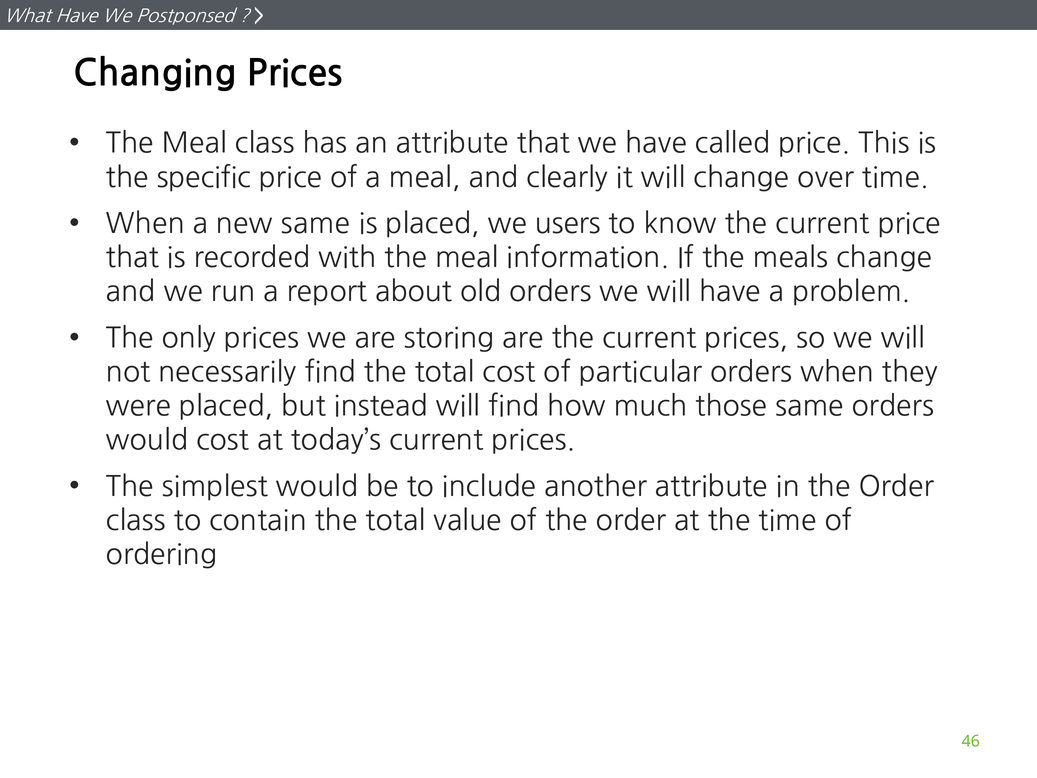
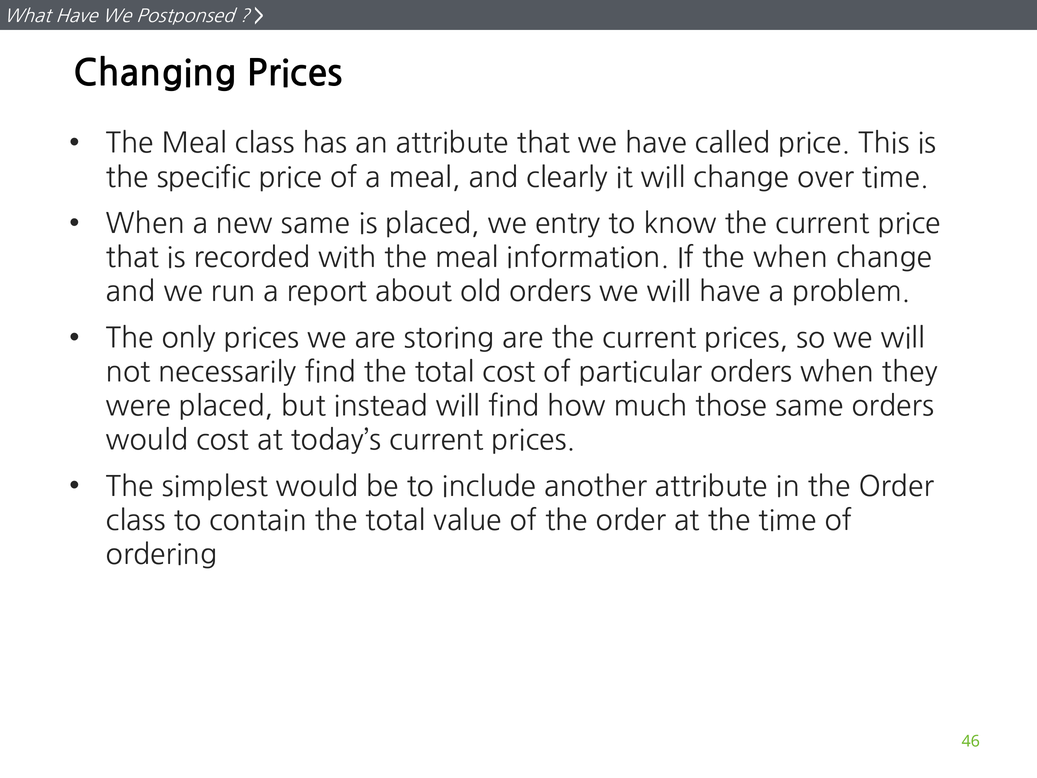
users: users -> entry
the meals: meals -> when
